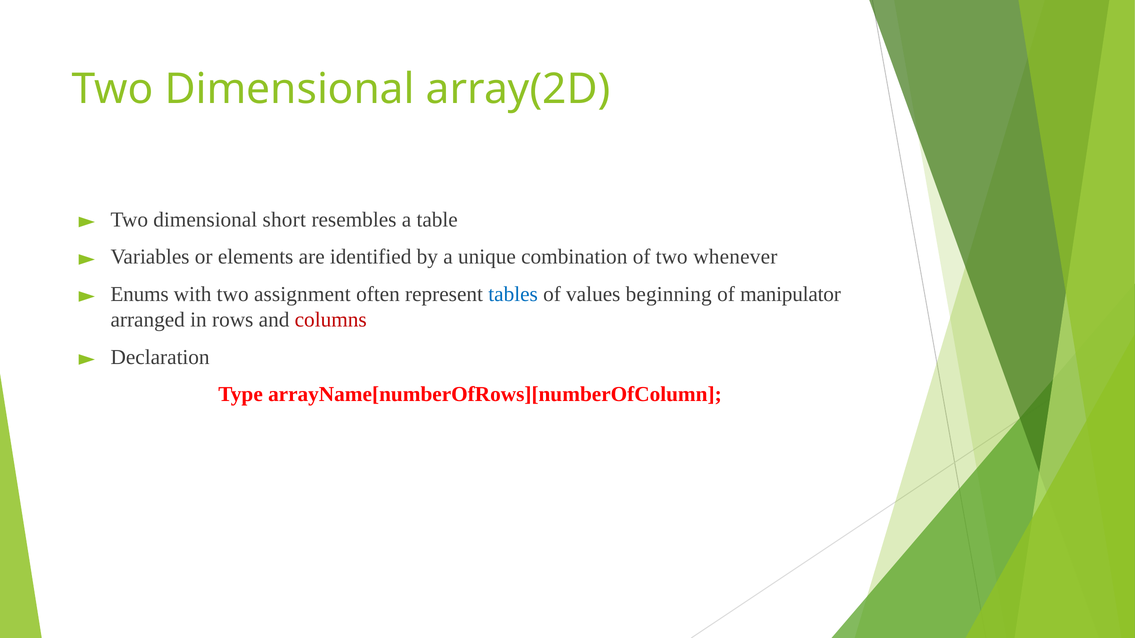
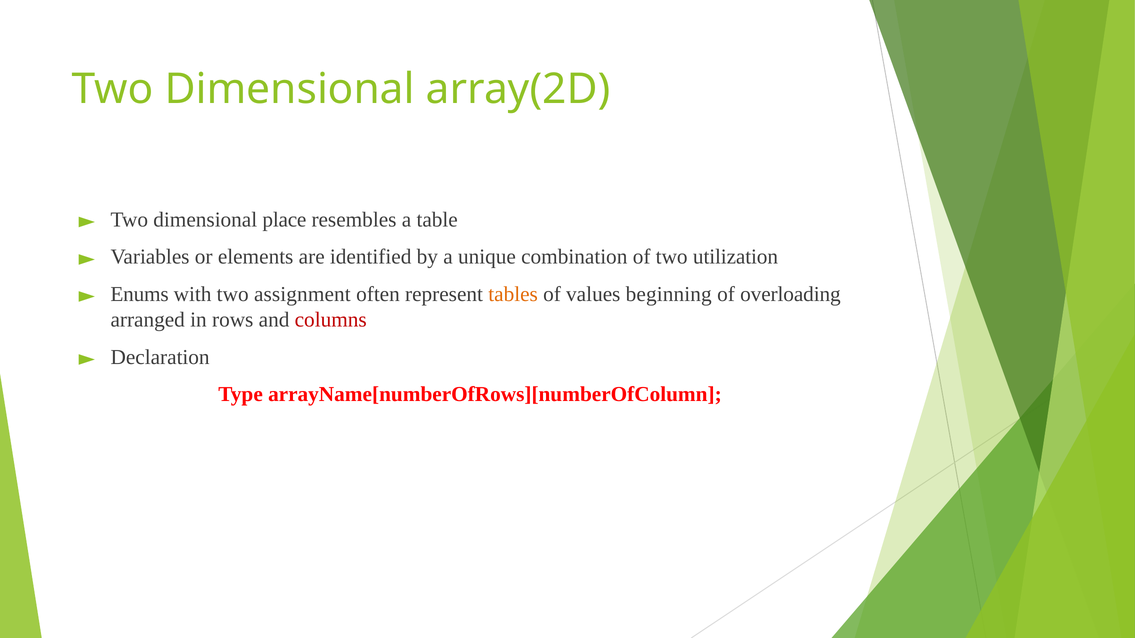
short: short -> place
whenever: whenever -> utilization
tables colour: blue -> orange
manipulator: manipulator -> overloading
